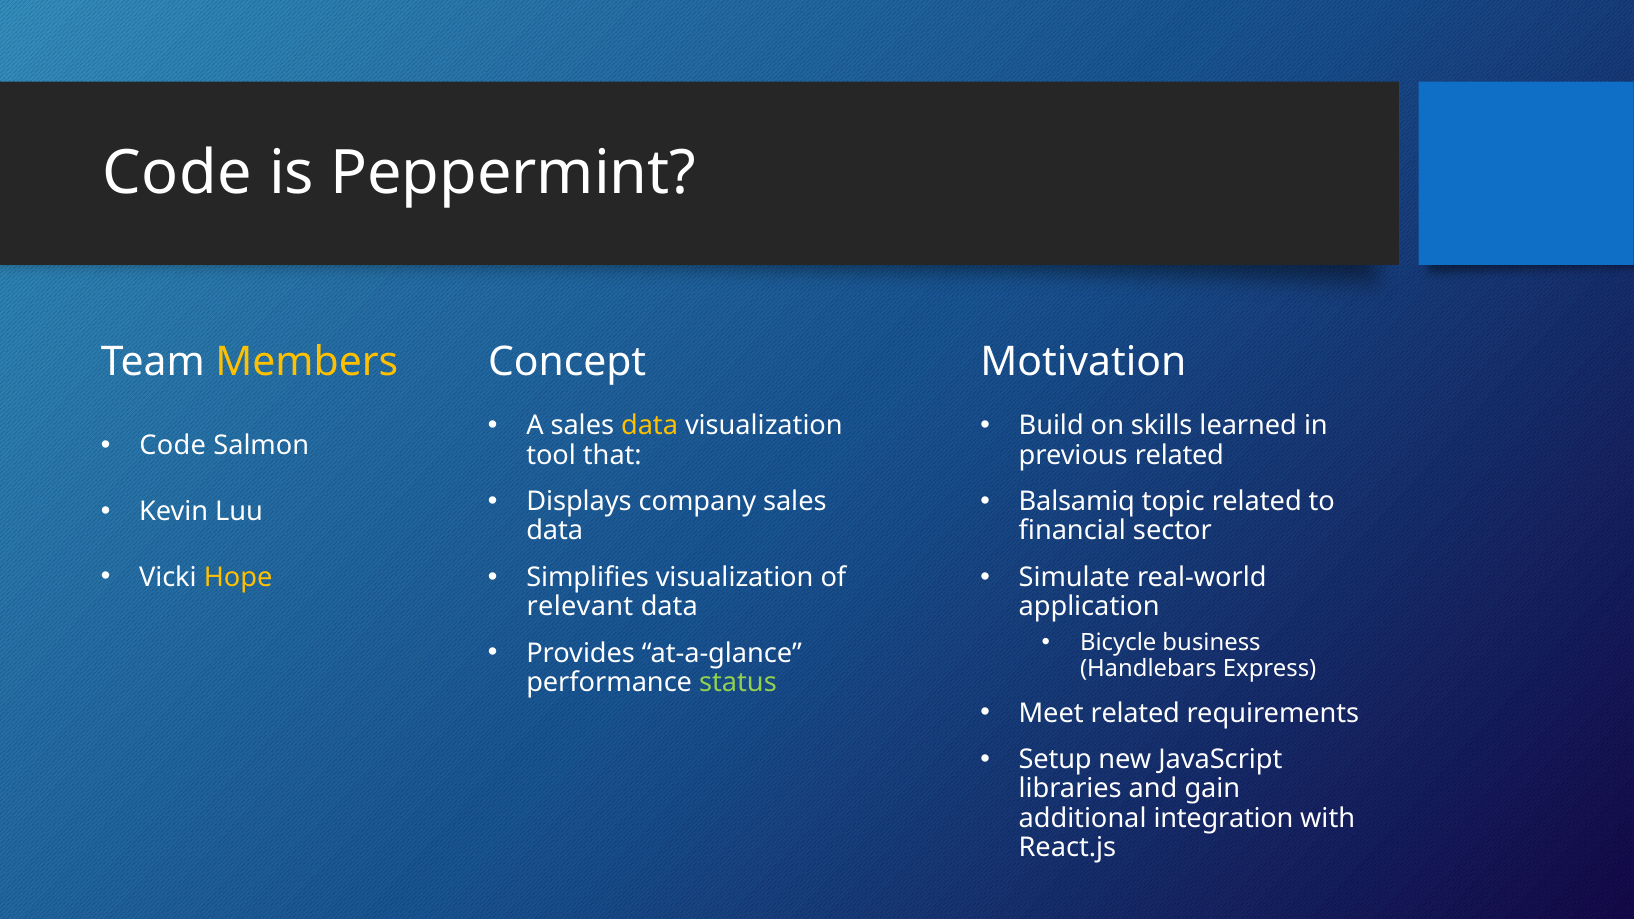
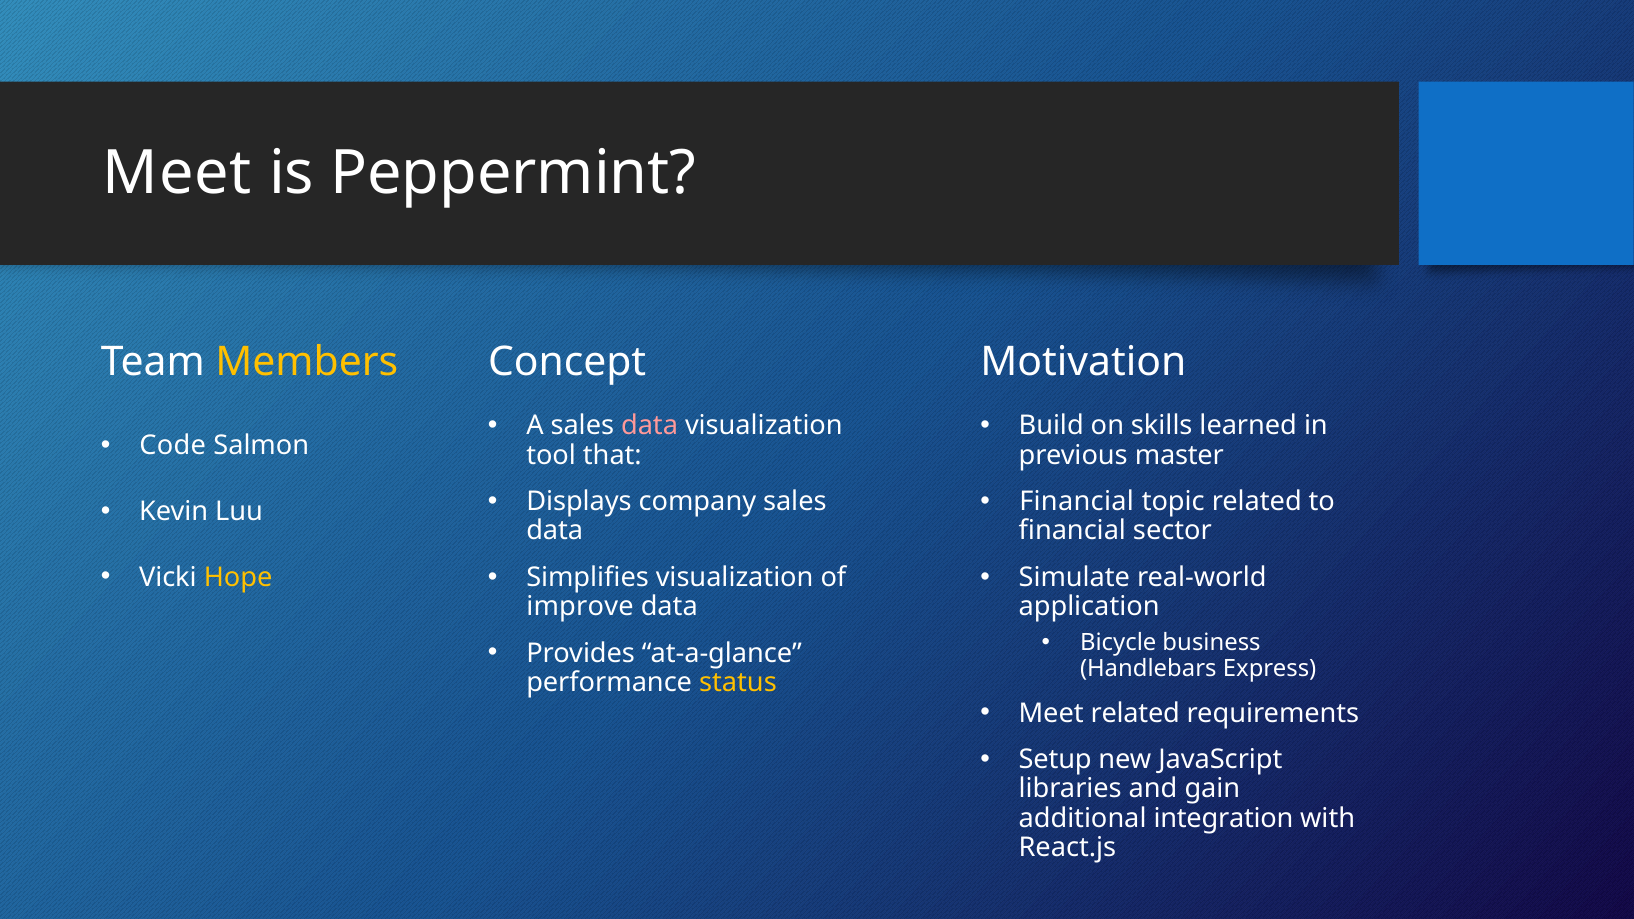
Code at (177, 173): Code -> Meet
data at (650, 426) colour: yellow -> pink
previous related: related -> master
Balsamiq at (1077, 502): Balsamiq -> Financial
relevant: relevant -> improve
status colour: light green -> yellow
